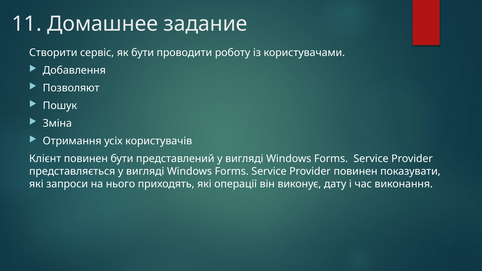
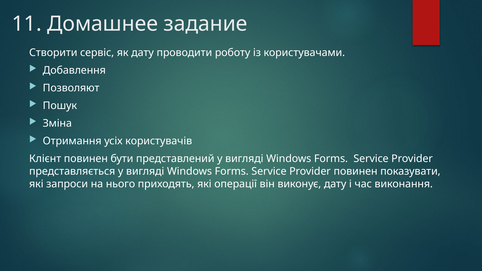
як бути: бути -> дату
